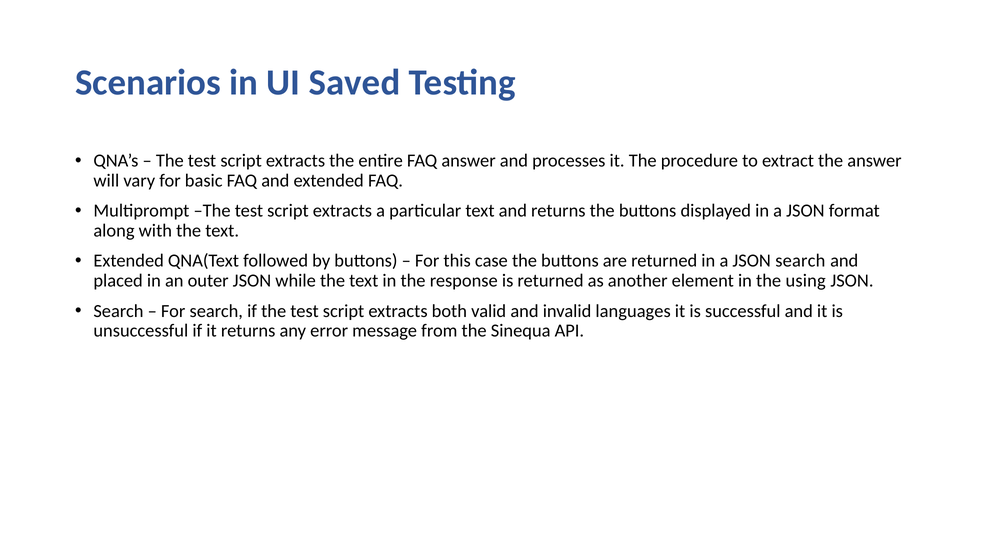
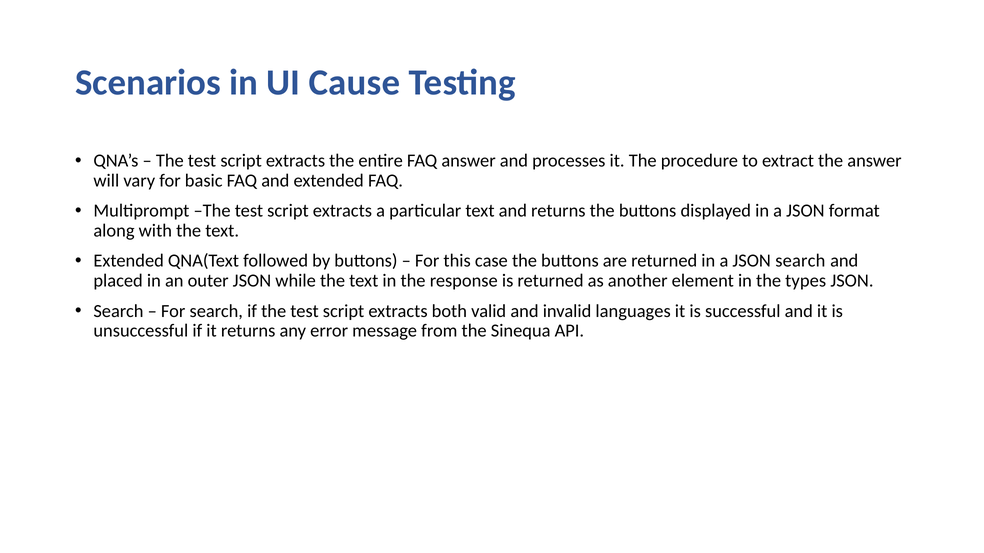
Saved: Saved -> Cause
using: using -> types
